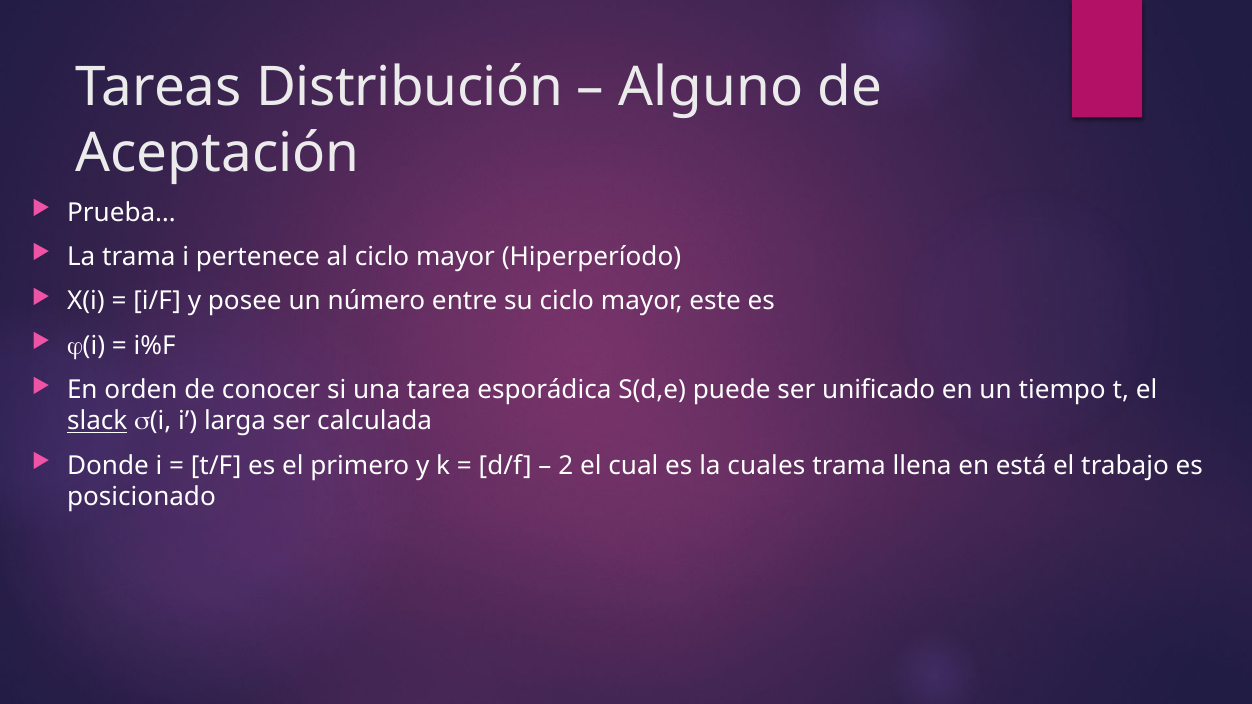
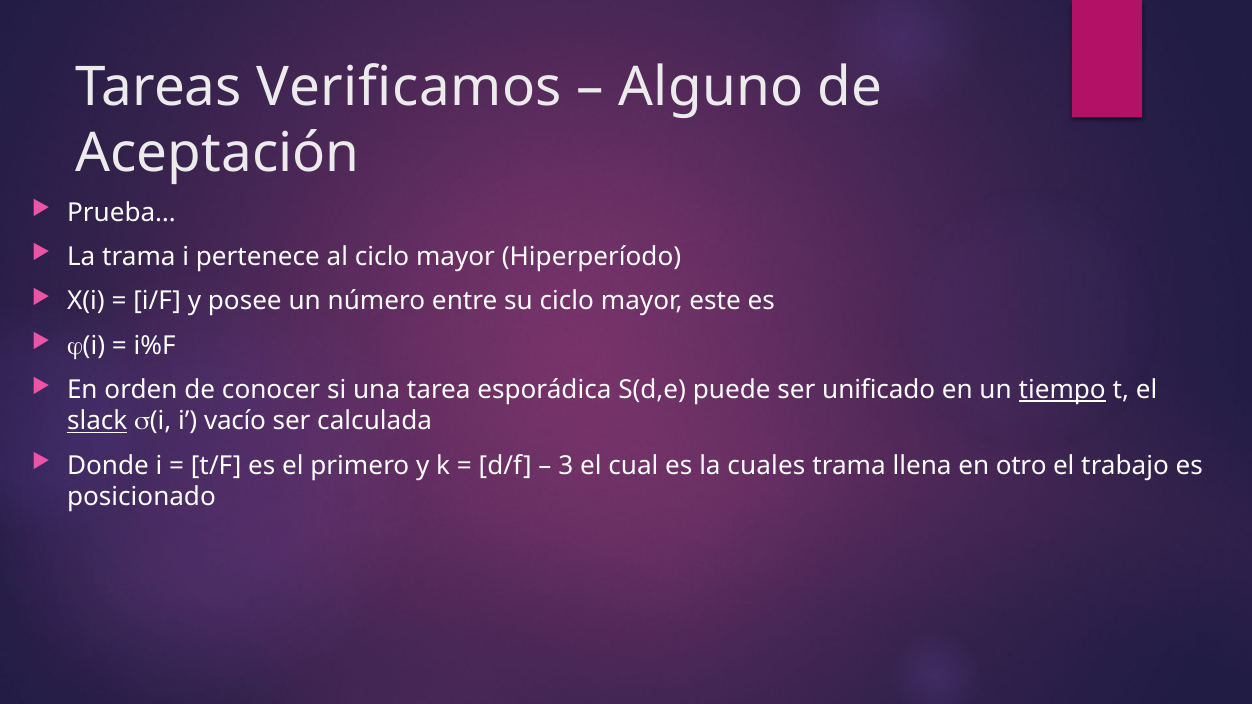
Distribución: Distribución -> Verificamos
tiempo underline: none -> present
larga: larga -> vacío
2: 2 -> 3
está: está -> otro
